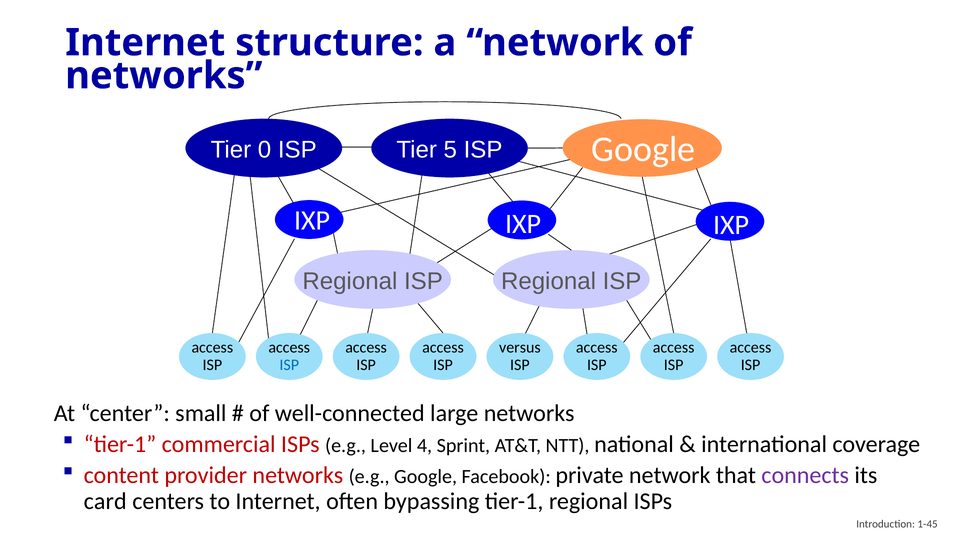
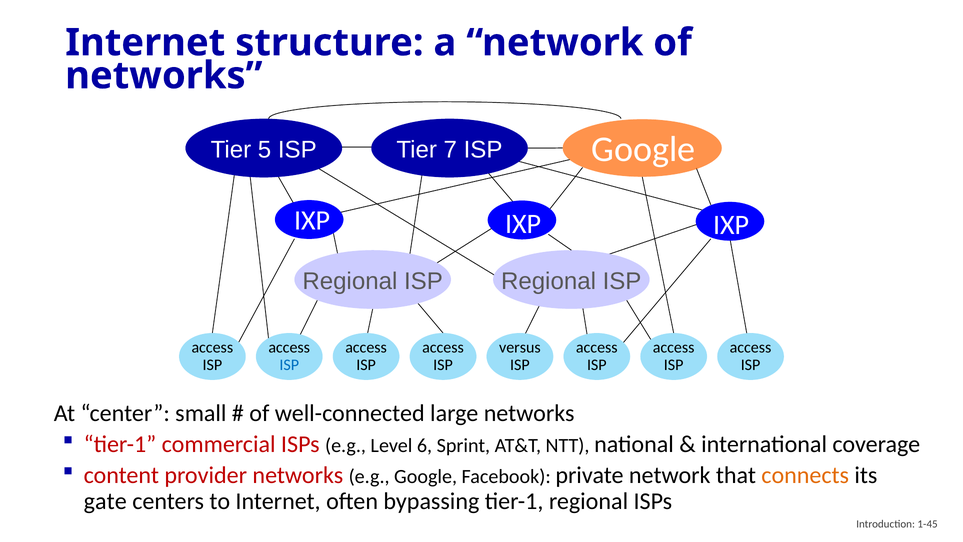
0: 0 -> 5
5: 5 -> 7
4: 4 -> 6
connects colour: purple -> orange
card: card -> gate
